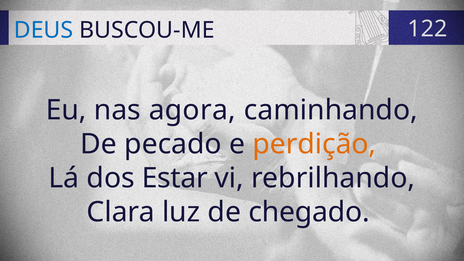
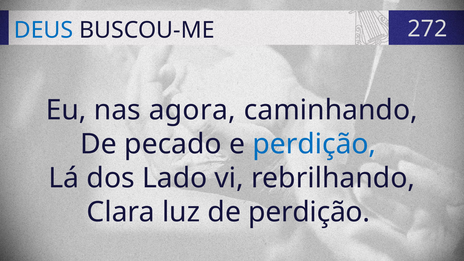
122: 122 -> 272
perdição at (314, 144) colour: orange -> blue
Estar: Estar -> Lado
de chegado: chegado -> perdição
